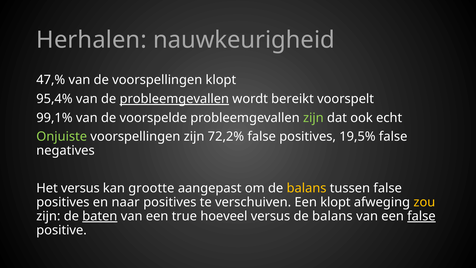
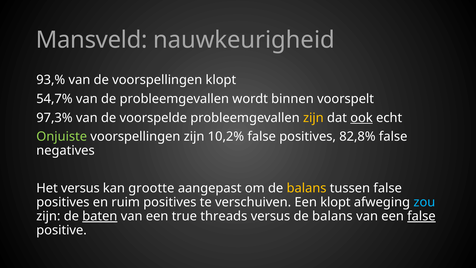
Herhalen: Herhalen -> Mansveld
47,%: 47,% -> 93,%
95,4%: 95,4% -> 54,7%
probleemgevallen at (174, 99) underline: present -> none
bereikt: bereikt -> binnen
99,1%: 99,1% -> 97,3%
zijn at (313, 118) colour: light green -> yellow
ook underline: none -> present
72,2%: 72,2% -> 10,2%
19,5%: 19,5% -> 82,8%
naar: naar -> ruim
zou colour: yellow -> light blue
hoeveel: hoeveel -> threads
